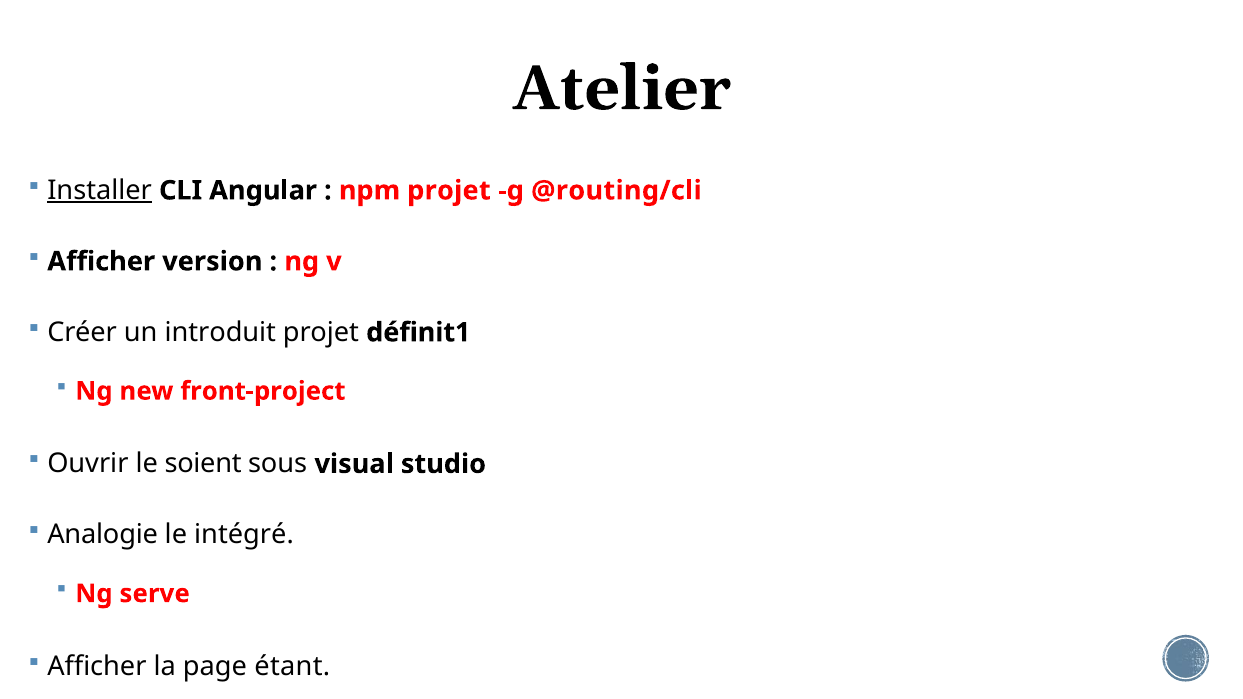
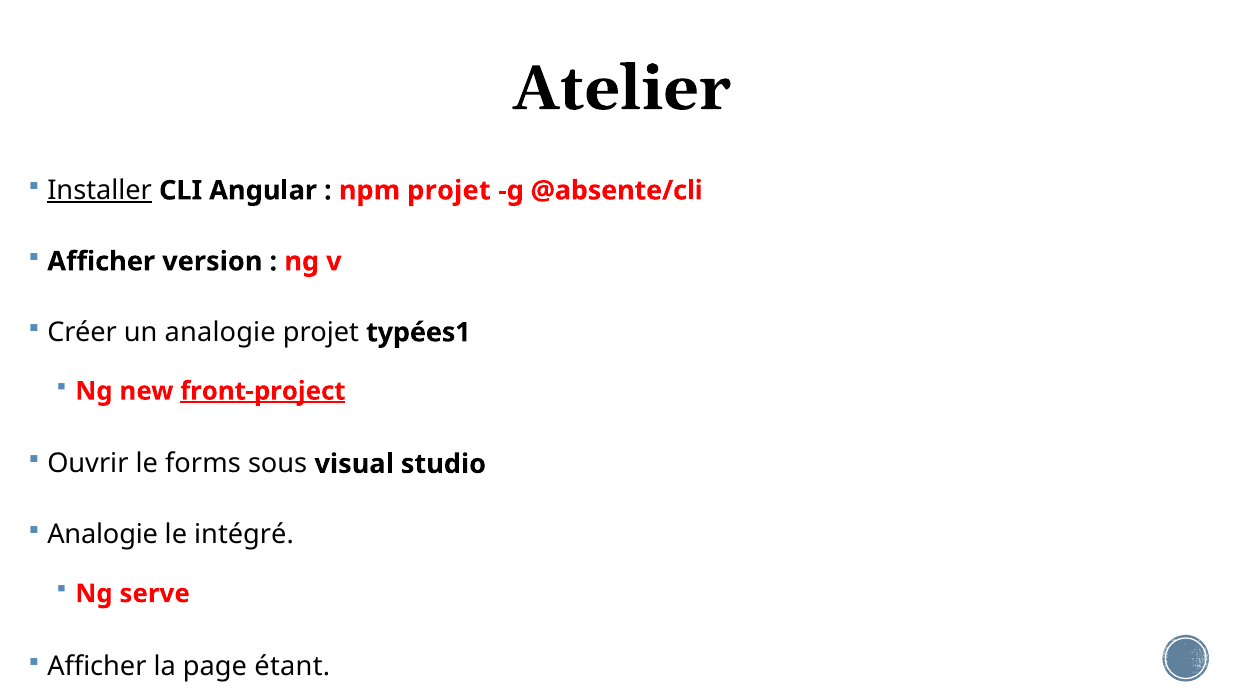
@routing/cli: @routing/cli -> @absente/cli
un introduit: introduit -> analogie
définit1: définit1 -> typées1
front-project underline: none -> present
soient: soient -> forms
